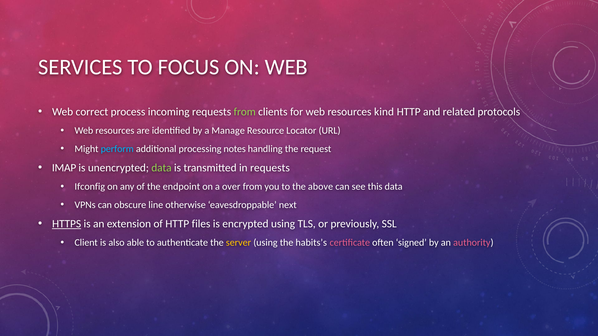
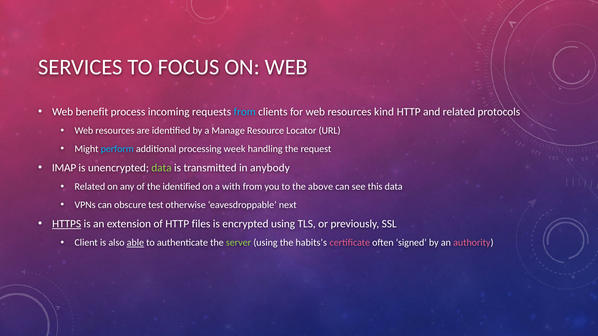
correct: correct -> benefit
from at (245, 112) colour: light green -> light blue
notes: notes -> week
in requests: requests -> anybody
Ifconfig at (90, 187): Ifconfig -> Related
the endpoint: endpoint -> identified
over: over -> with
line: line -> test
able underline: none -> present
server colour: yellow -> light green
